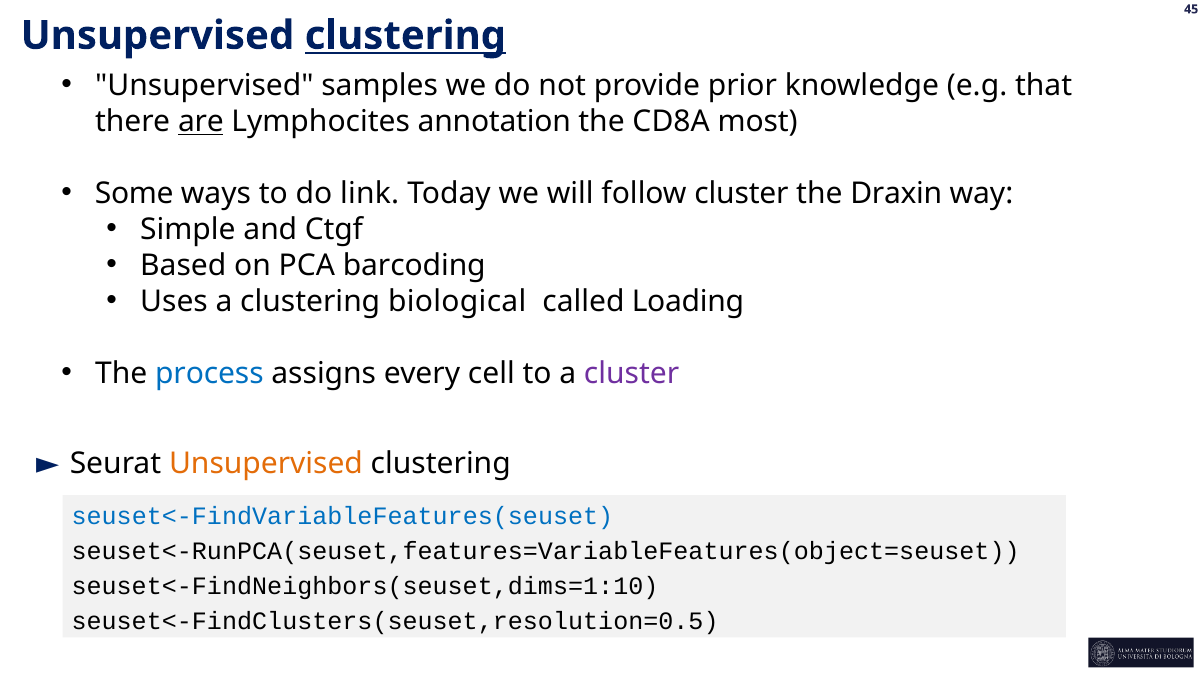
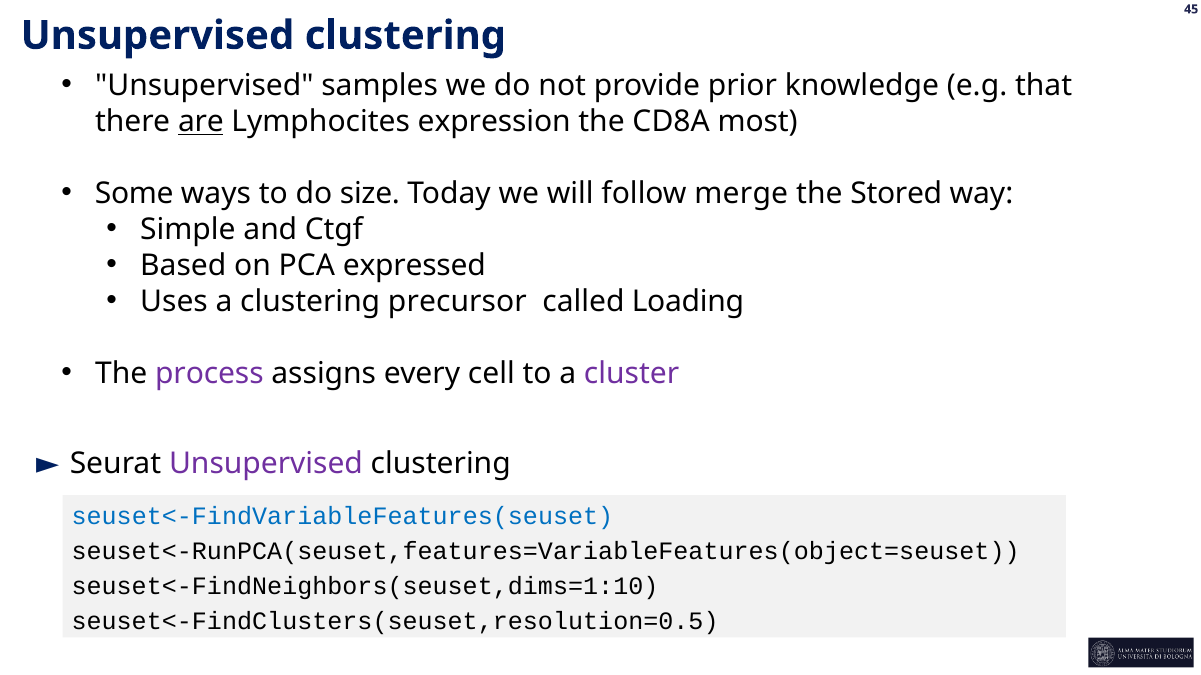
clustering at (405, 36) underline: present -> none
annotation: annotation -> expression
link: link -> size
follow cluster: cluster -> merge
Draxin: Draxin -> Stored
barcoding: barcoding -> expressed
biological: biological -> precursor
process colour: blue -> purple
Unsupervised at (266, 464) colour: orange -> purple
